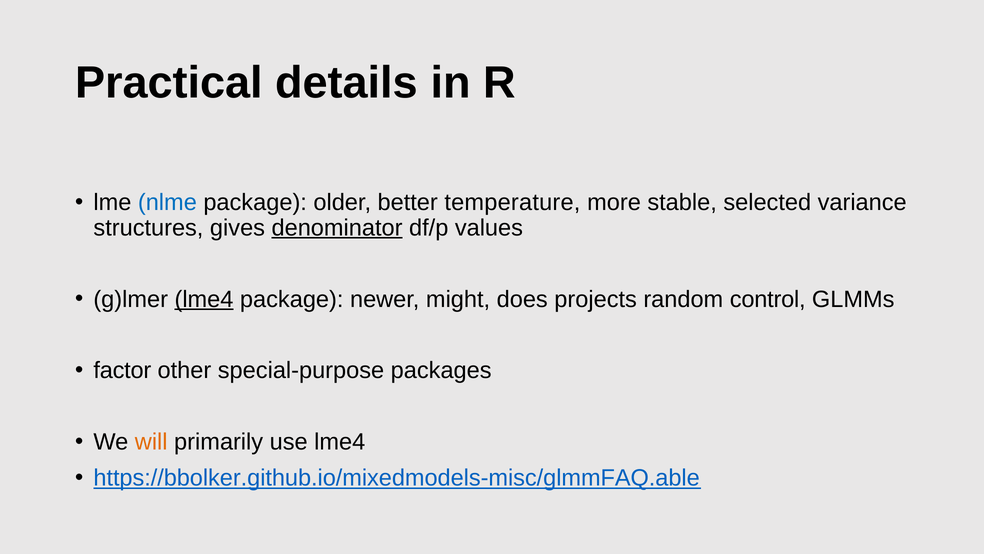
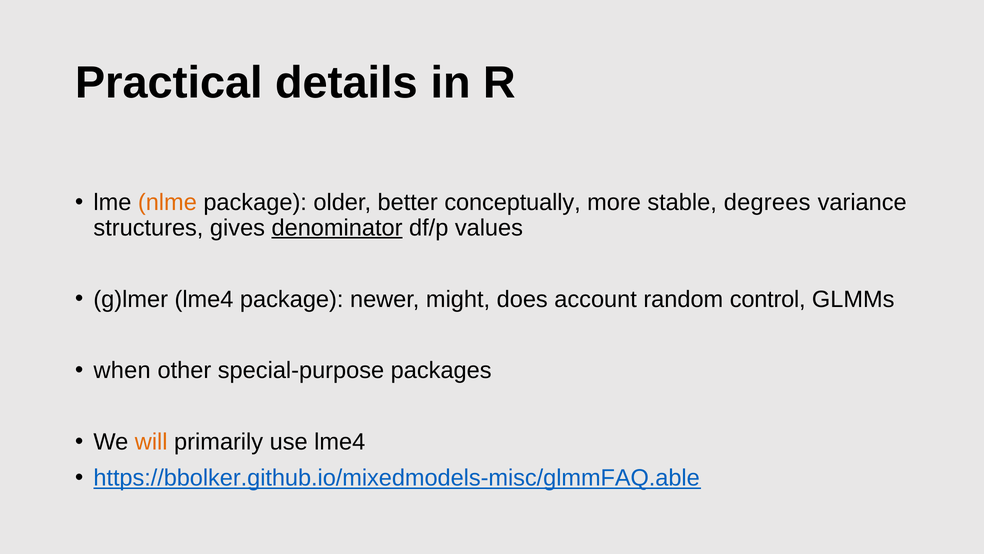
nlme colour: blue -> orange
temperature: temperature -> conceptually
selected: selected -> degrees
lme4 at (204, 299) underline: present -> none
projects: projects -> account
factor: factor -> when
